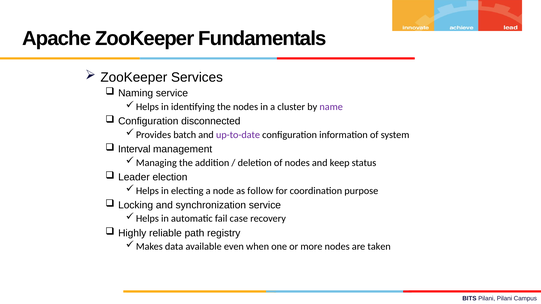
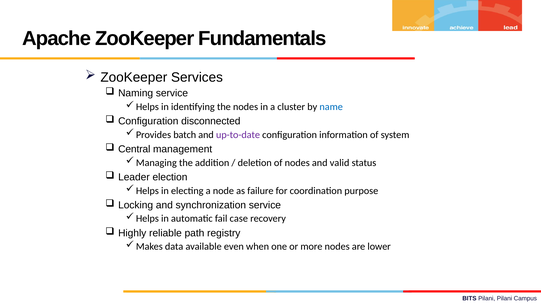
name colour: purple -> blue
Interval: Interval -> Central
keep: keep -> valid
follow: follow -> failure
taken: taken -> lower
